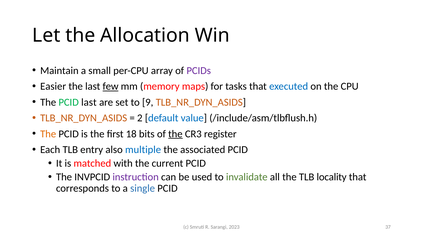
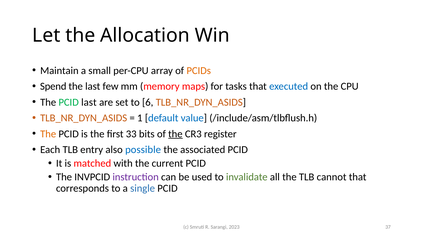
PCIDs colour: purple -> orange
Easier: Easier -> Spend
few underline: present -> none
9: 9 -> 6
2: 2 -> 1
18: 18 -> 33
multiple: multiple -> possible
locality: locality -> cannot
